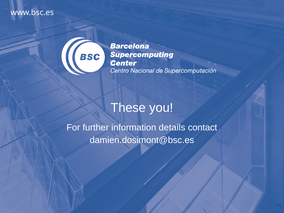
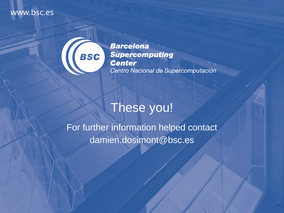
details: details -> helped
